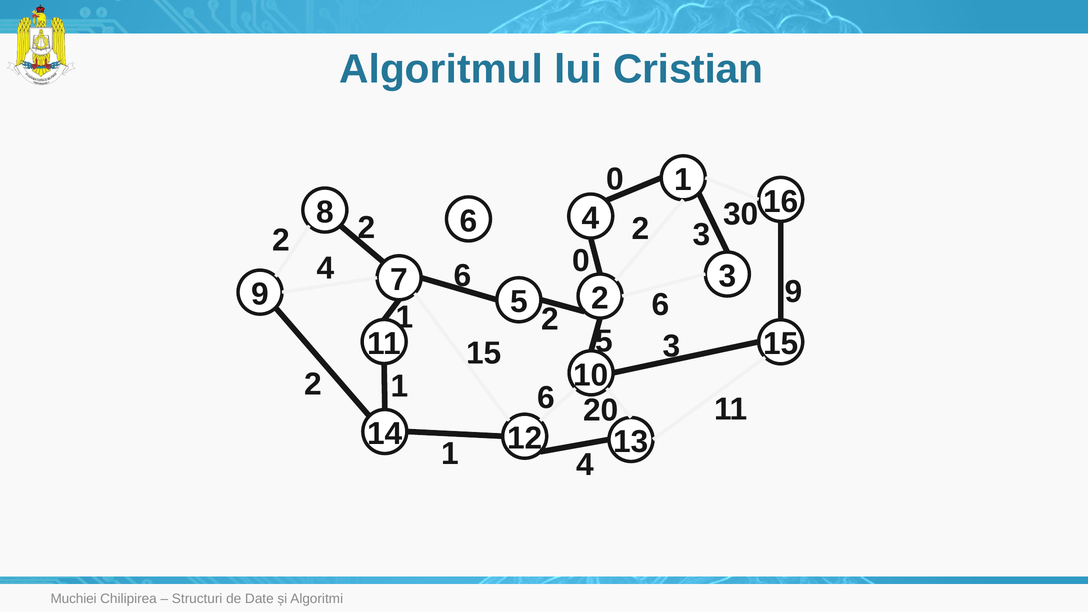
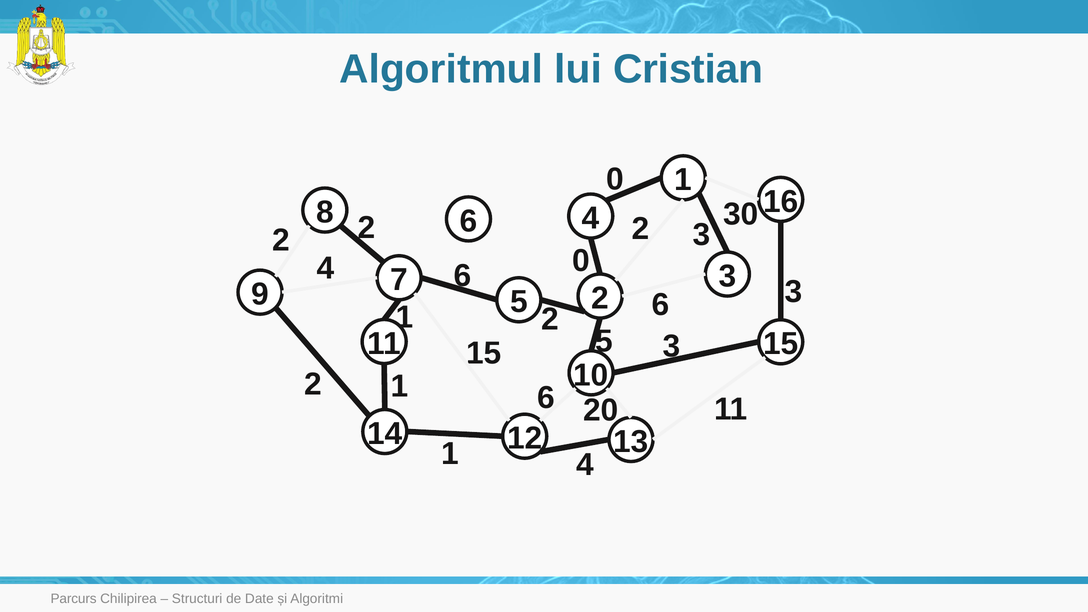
9 at (793, 292): 9 -> 3
Muchiei: Muchiei -> Parcurs
